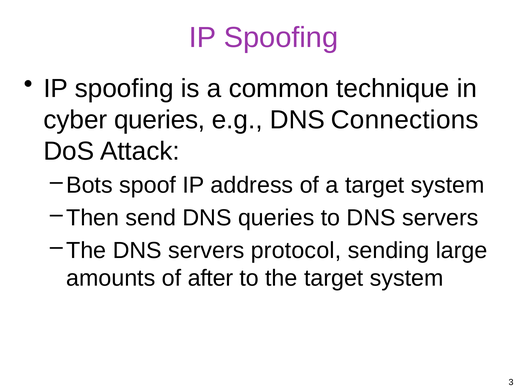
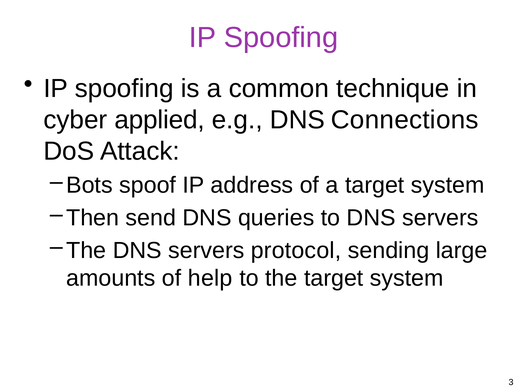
cyber queries: queries -> applied
after: after -> help
